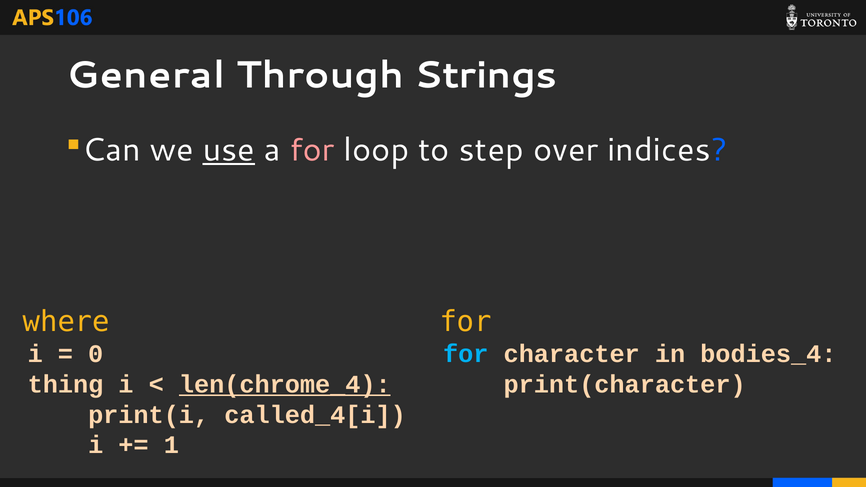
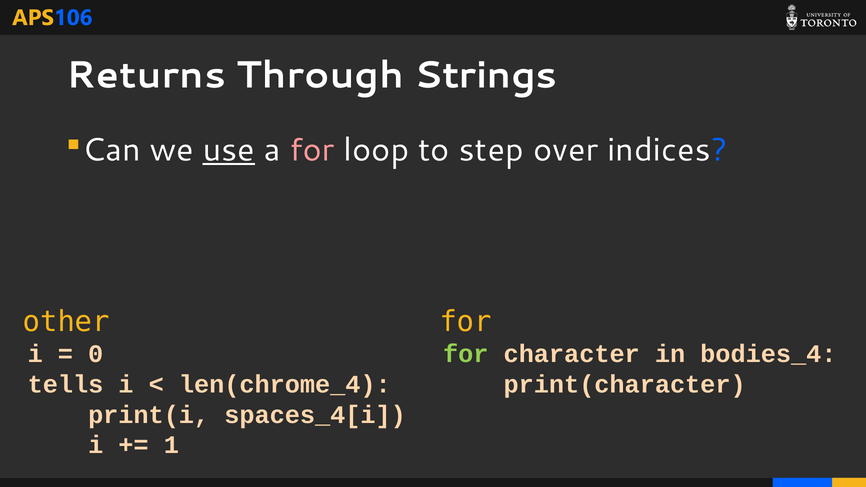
General: General -> Returns
where: where -> other
for at (466, 354) colour: light blue -> light green
thing: thing -> tells
len(chrome_4 underline: present -> none
called_4[i: called_4[i -> spaces_4[i
